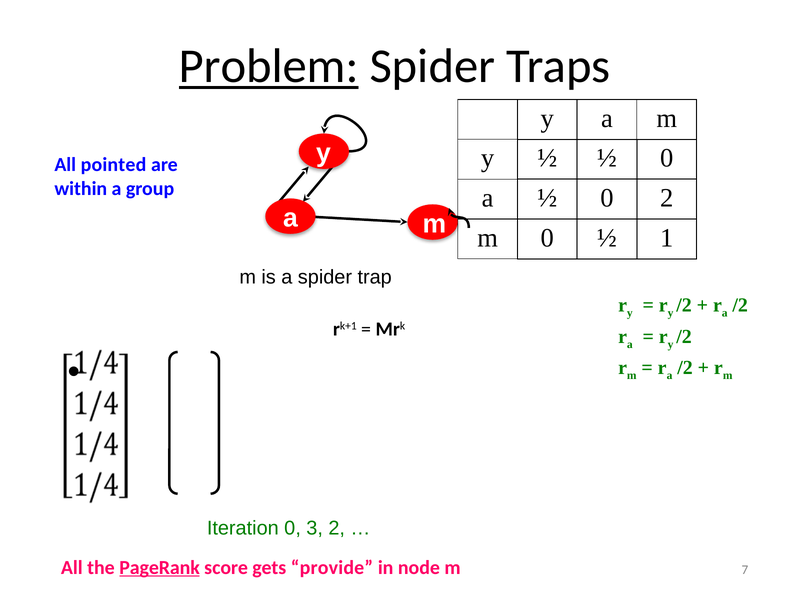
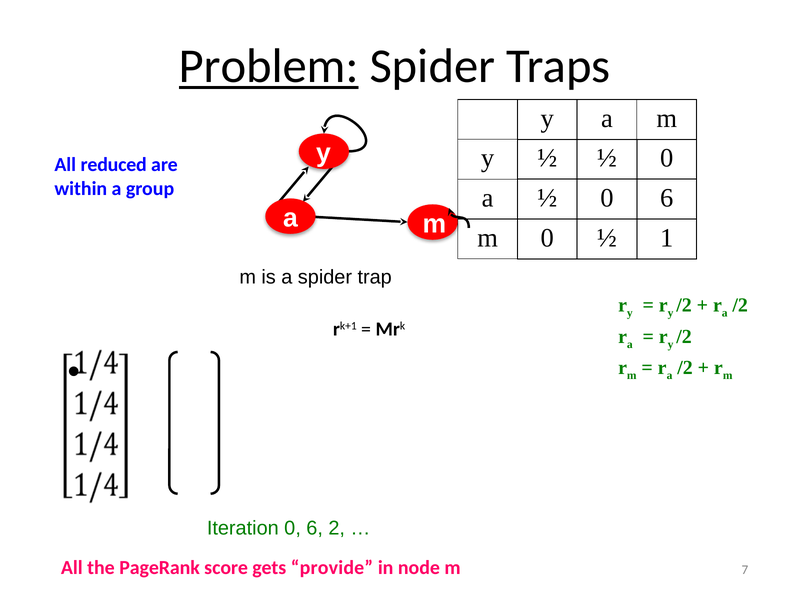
pointed: pointed -> reduced
½ 0 2: 2 -> 6
Iteration 0 3: 3 -> 6
PageRank underline: present -> none
